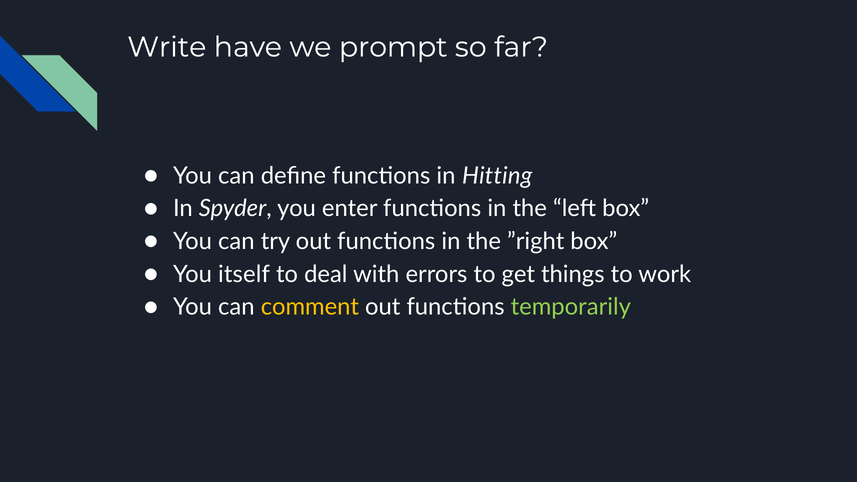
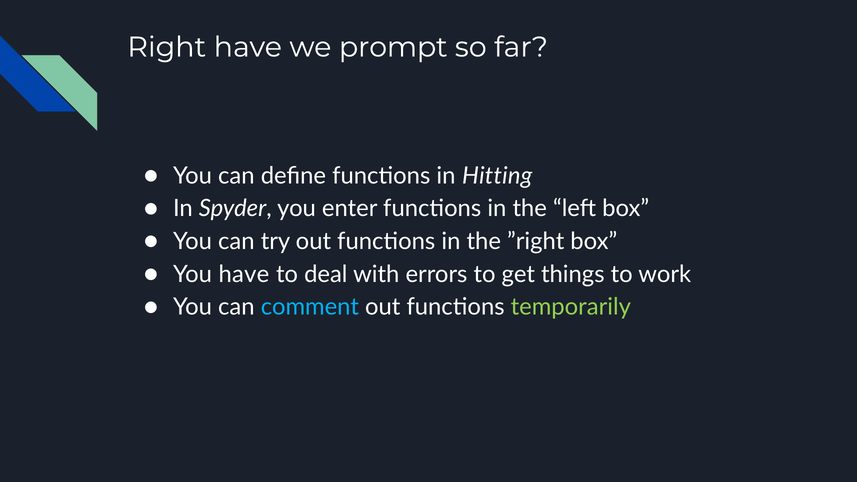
Write: Write -> Right
You itself: itself -> have
comment colour: yellow -> light blue
